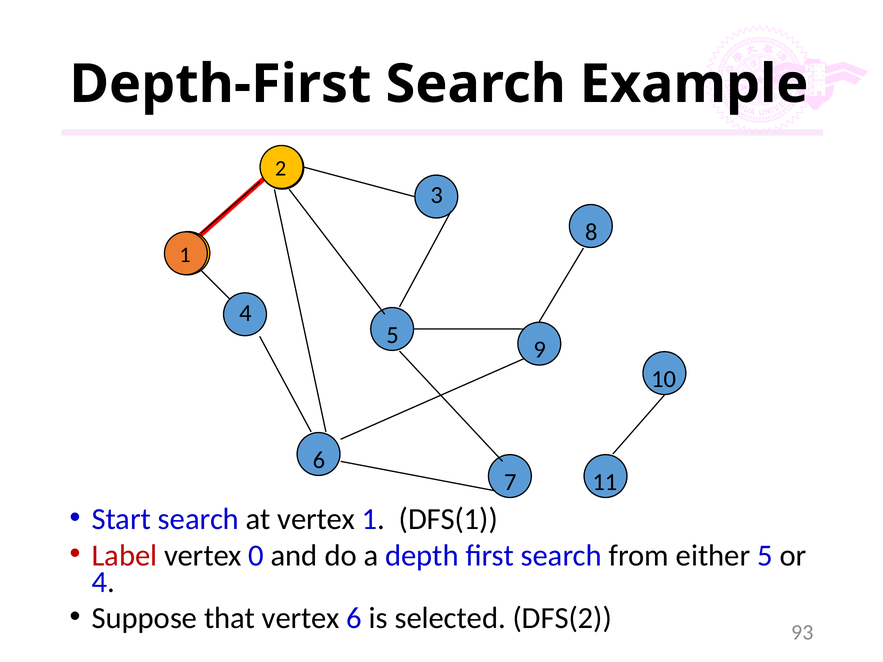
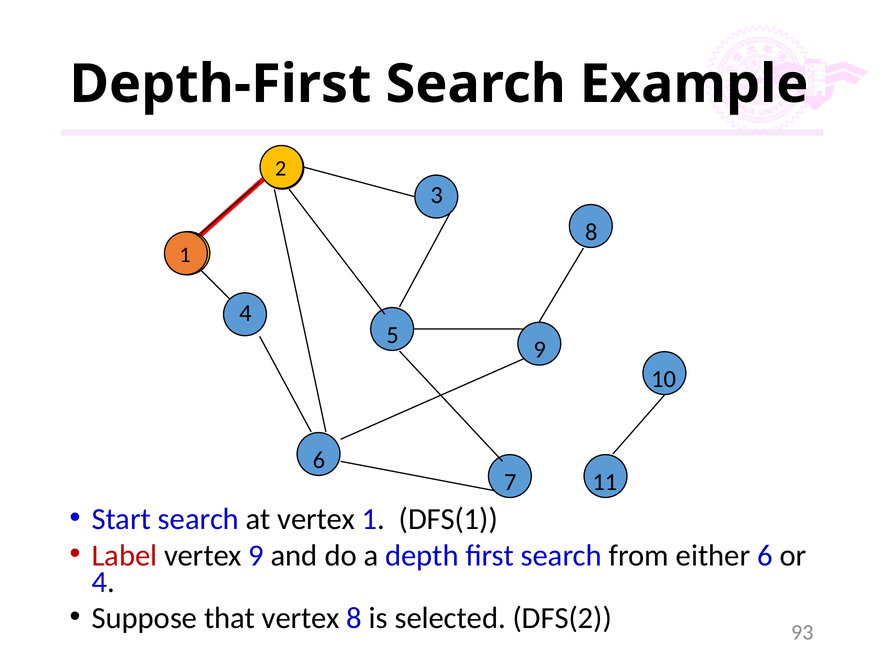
vertex 0: 0 -> 9
either 5: 5 -> 6
vertex 6: 6 -> 8
